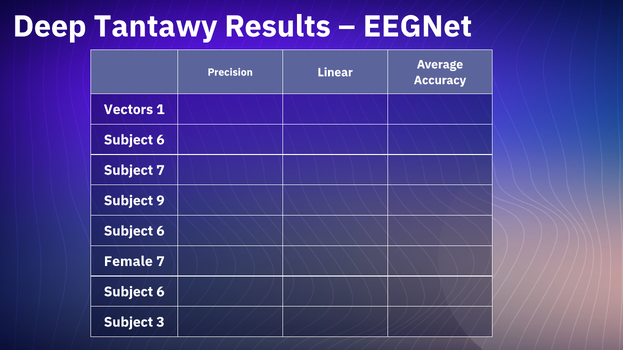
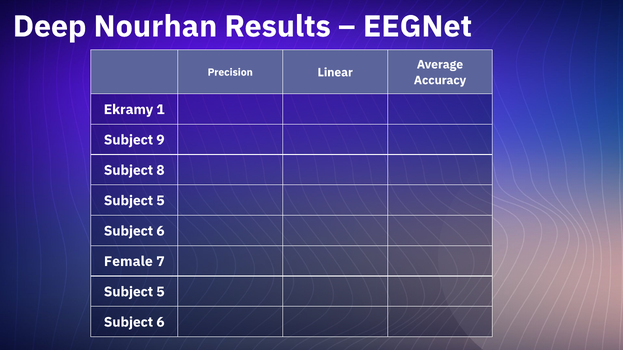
Tantawy: Tantawy -> Nourhan
Vectors: Vectors -> Ekramy
6 at (160, 140): 6 -> 9
Subject 7: 7 -> 8
9 at (160, 201): 9 -> 5
6 at (160, 292): 6 -> 5
3 at (160, 323): 3 -> 6
